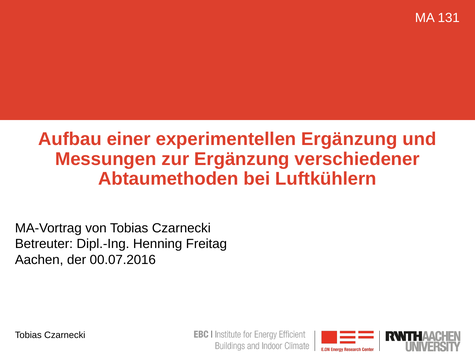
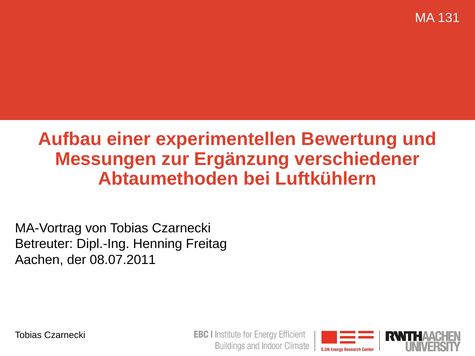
experimentellen Ergänzung: Ergänzung -> Bewertung
00.07.2016: 00.07.2016 -> 08.07.2011
